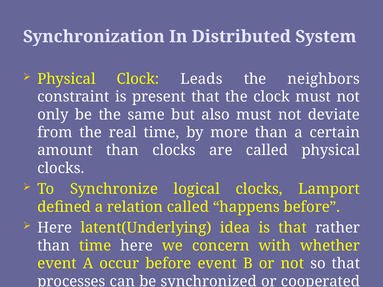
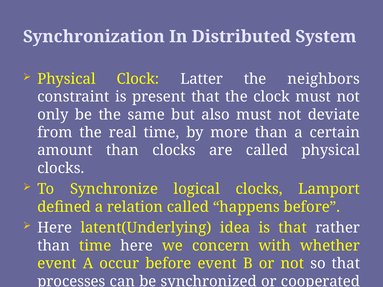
Leads: Leads -> Latter
